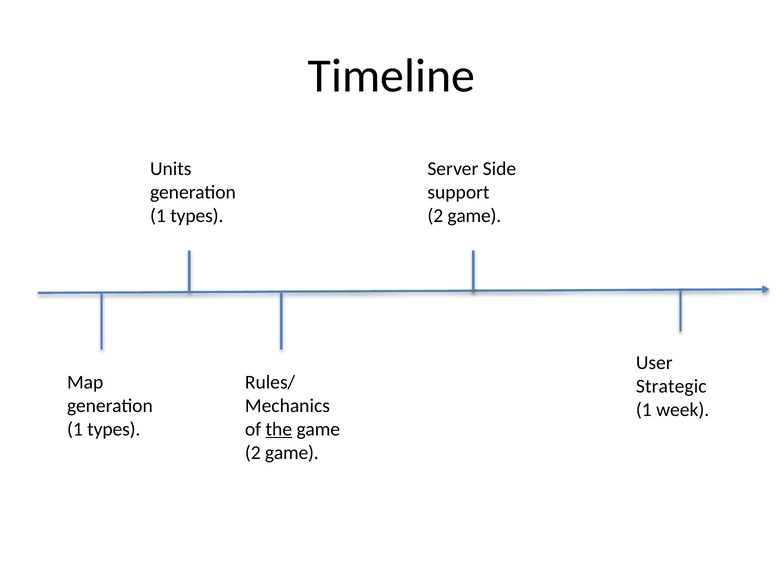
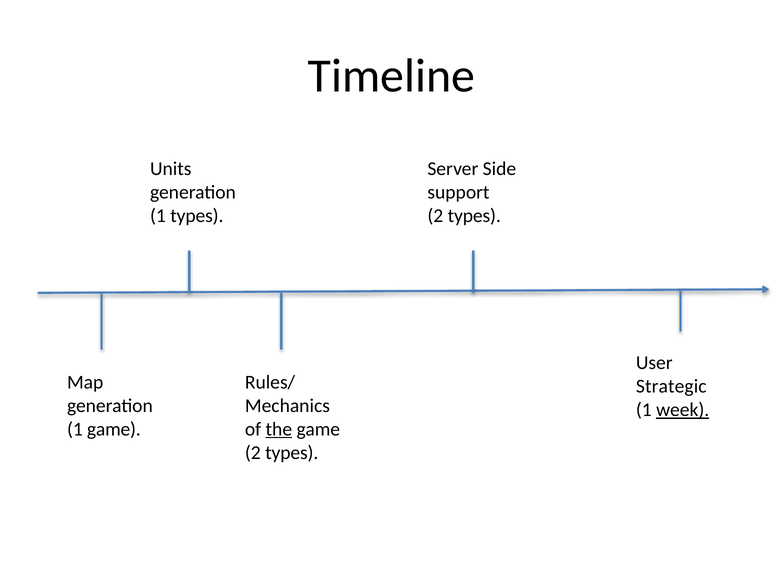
game at (474, 216): game -> types
week underline: none -> present
types at (114, 429): types -> game
game at (292, 453): game -> types
